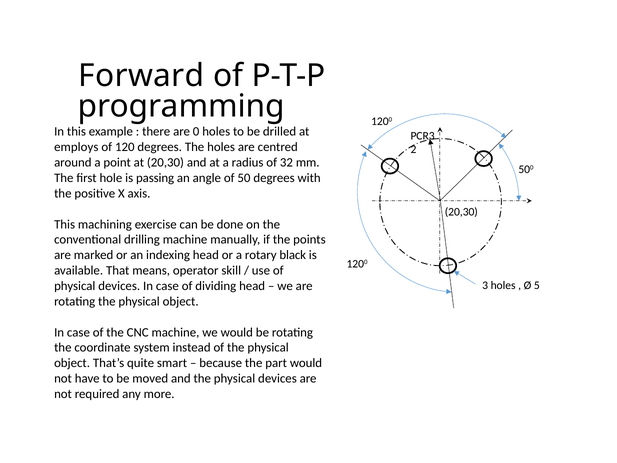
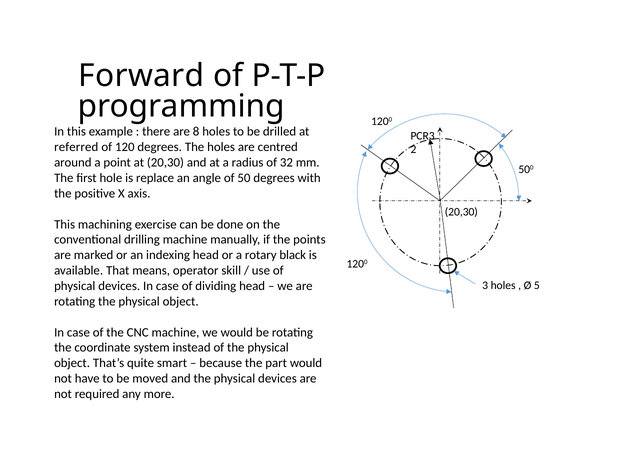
0: 0 -> 8
employs: employs -> referred
passing: passing -> replace
